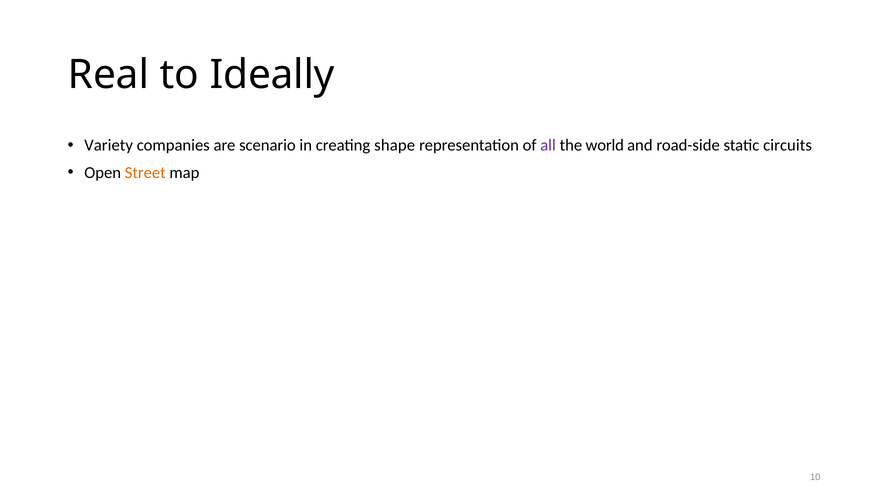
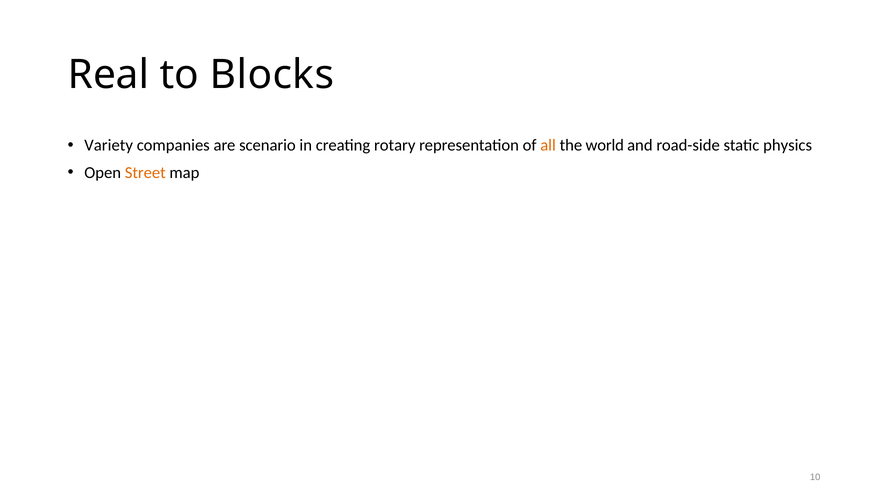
Ideally: Ideally -> Blocks
shape: shape -> rotary
all colour: purple -> orange
circuits: circuits -> physics
